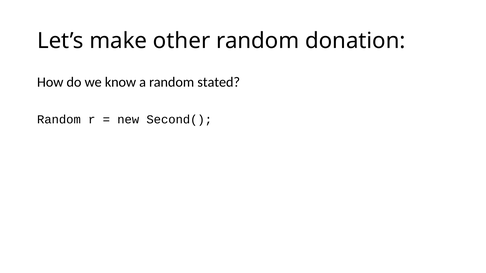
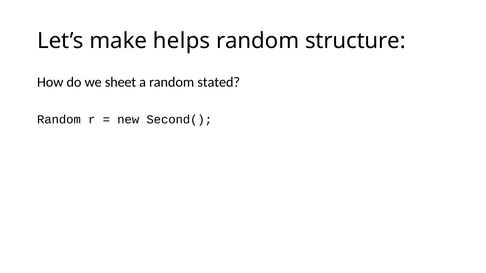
other: other -> helps
donation: donation -> structure
know: know -> sheet
